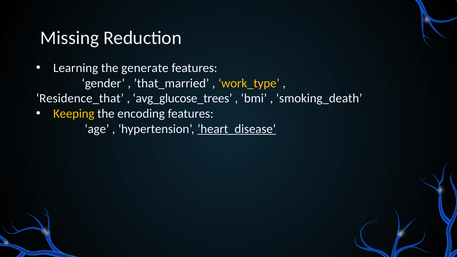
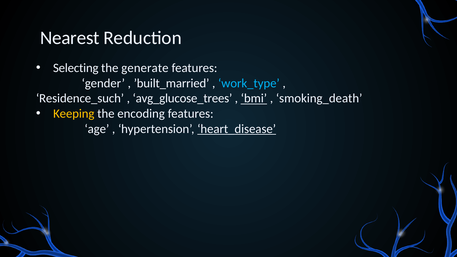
Missing: Missing -> Nearest
Learning: Learning -> Selecting
’that_married: ’that_married -> ’built_married
work_type colour: yellow -> light blue
Residence_that: Residence_that -> Residence_such
bmi underline: none -> present
